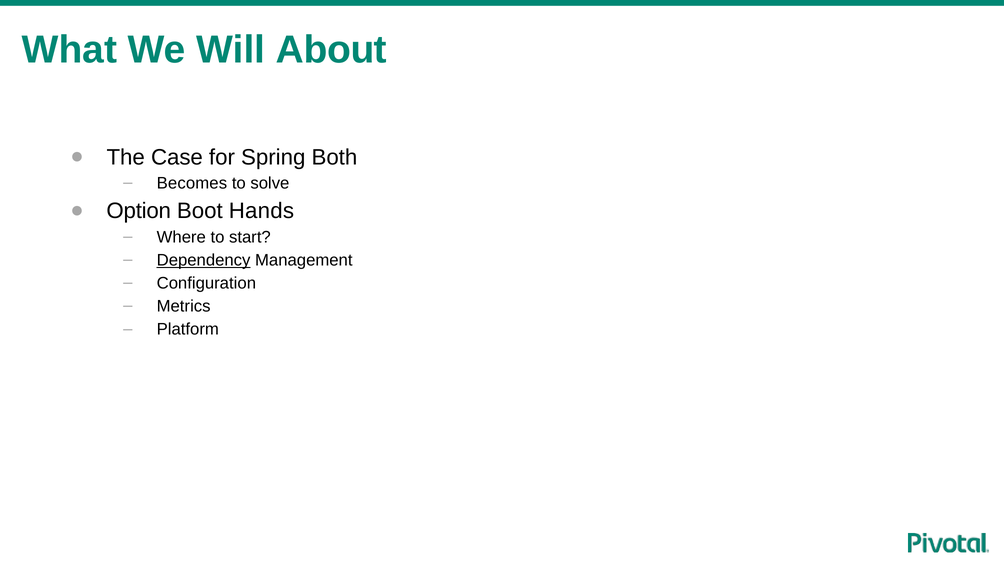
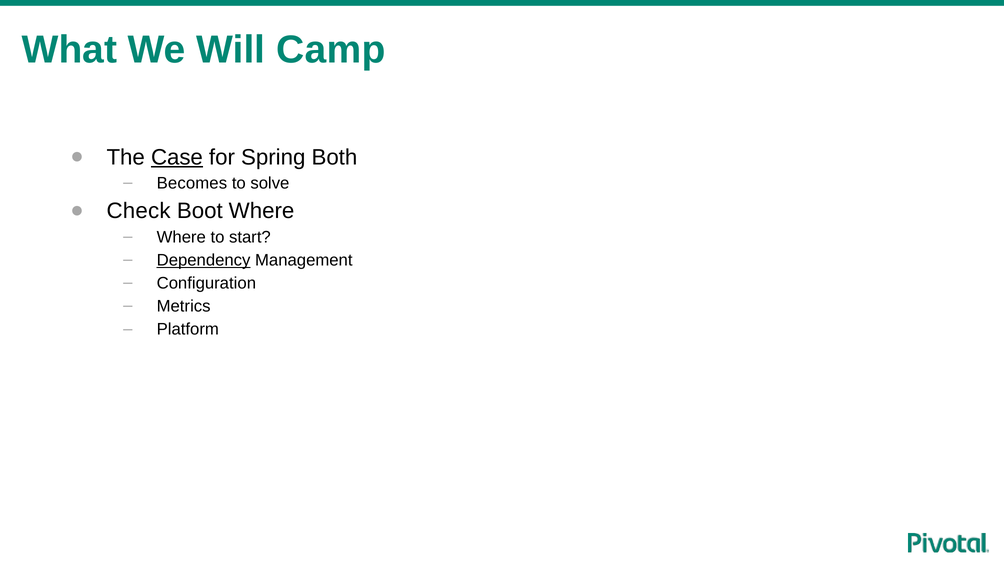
About: About -> Camp
Case underline: none -> present
Option: Option -> Check
Boot Hands: Hands -> Where
